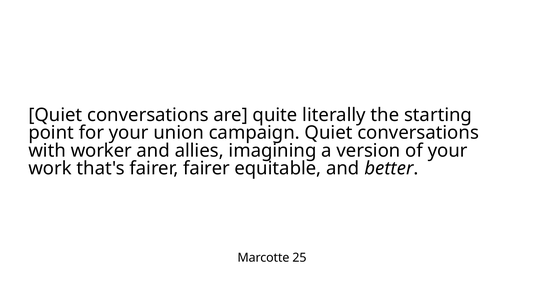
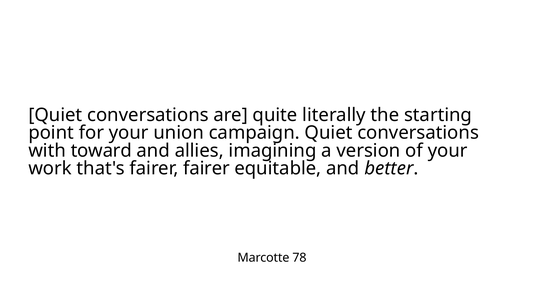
worker: worker -> toward
25: 25 -> 78
